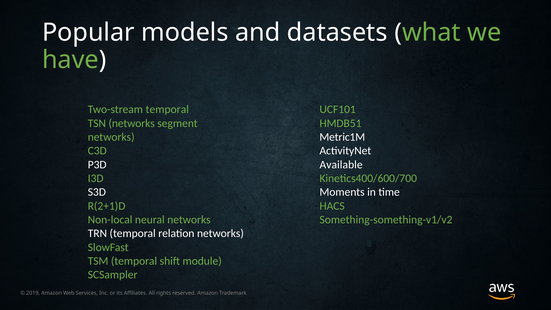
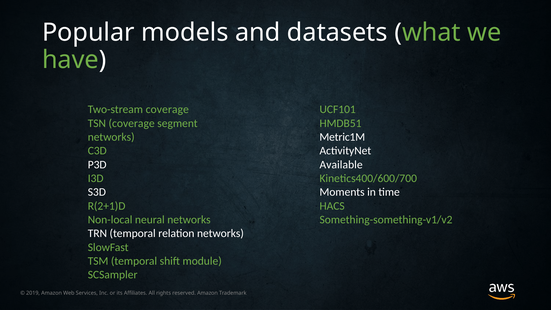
Two-stream temporal: temporal -> coverage
TSN networks: networks -> coverage
